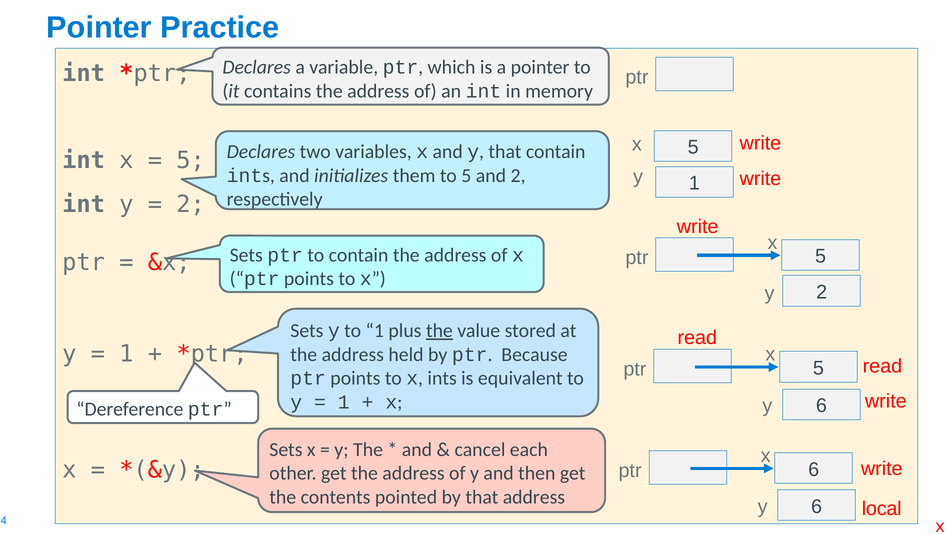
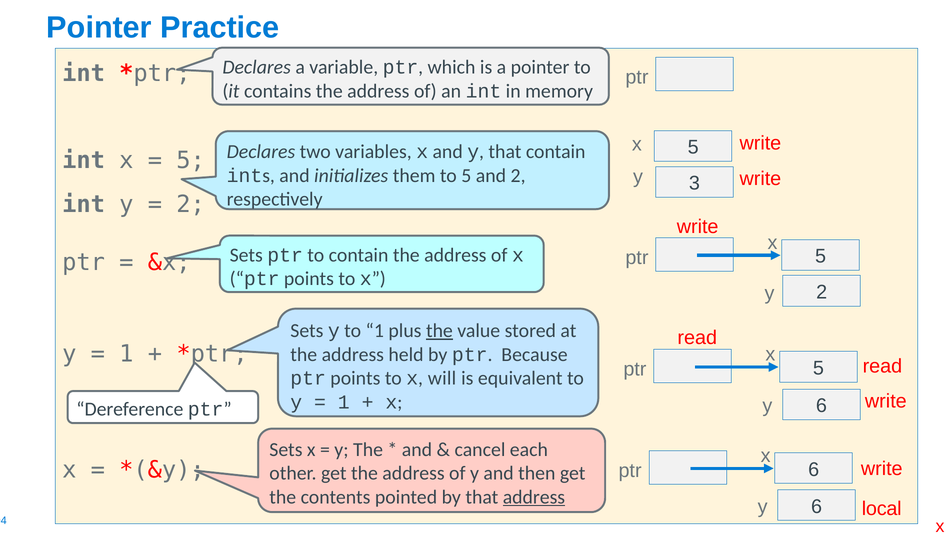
y 1: 1 -> 3
x ints: ints -> will
address at (534, 497) underline: none -> present
